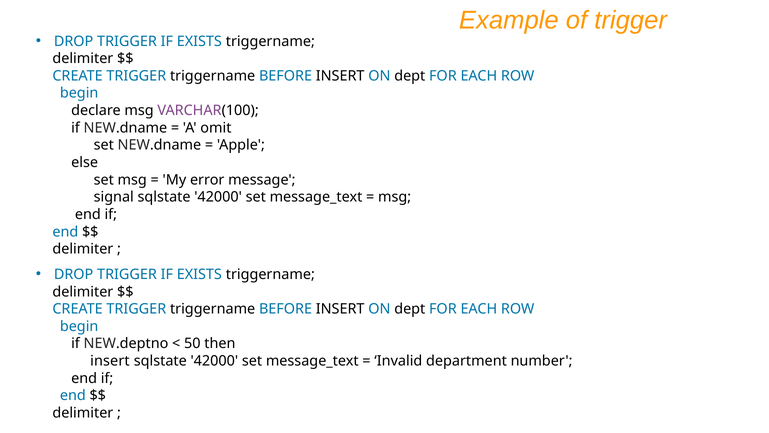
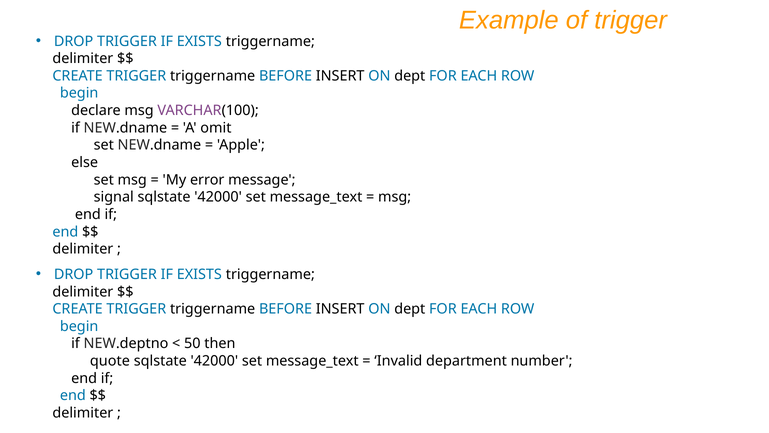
insert at (110, 361): insert -> quote
